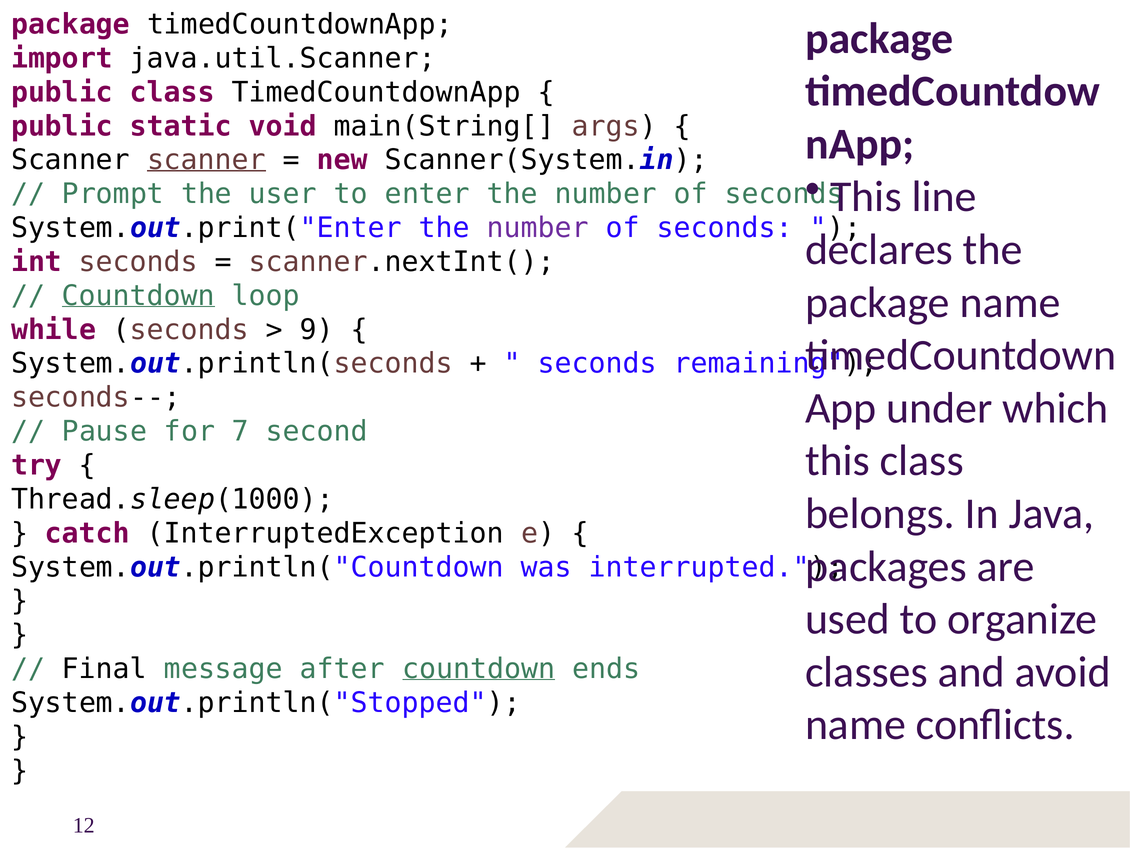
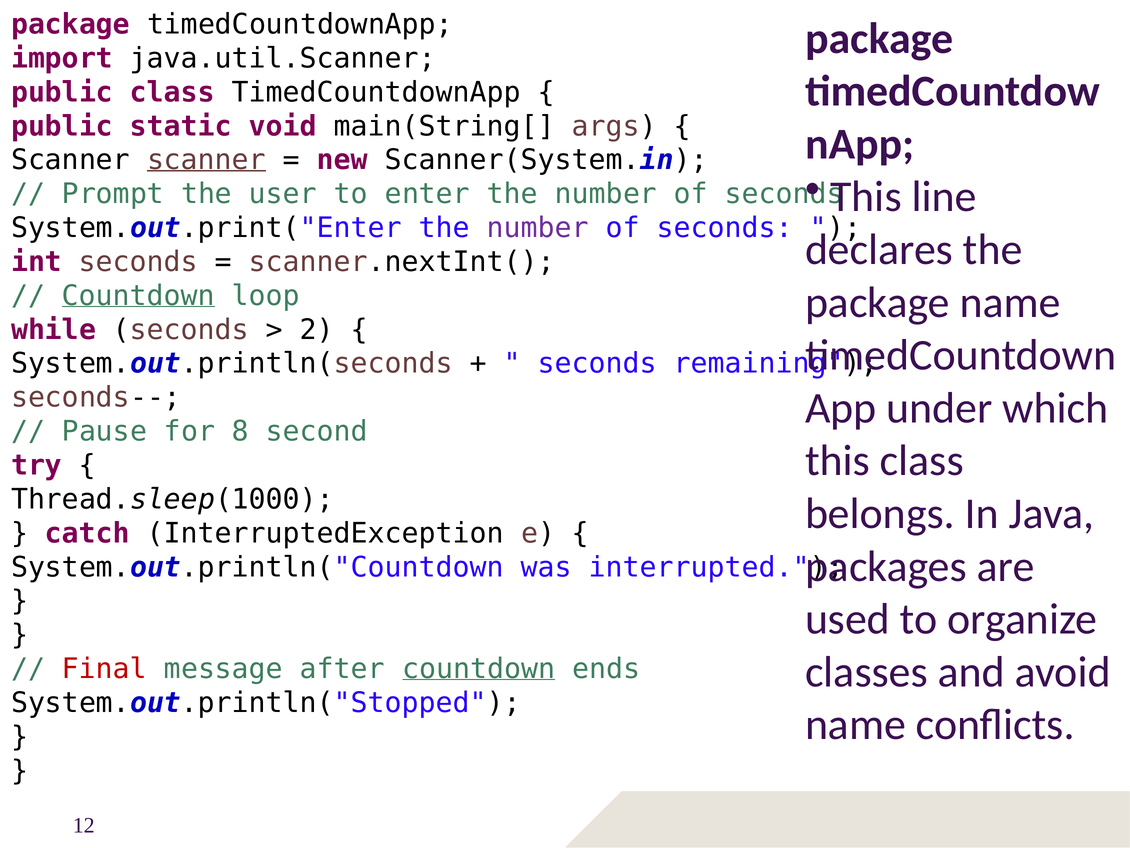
9: 9 -> 2
7: 7 -> 8
Final colour: black -> red
